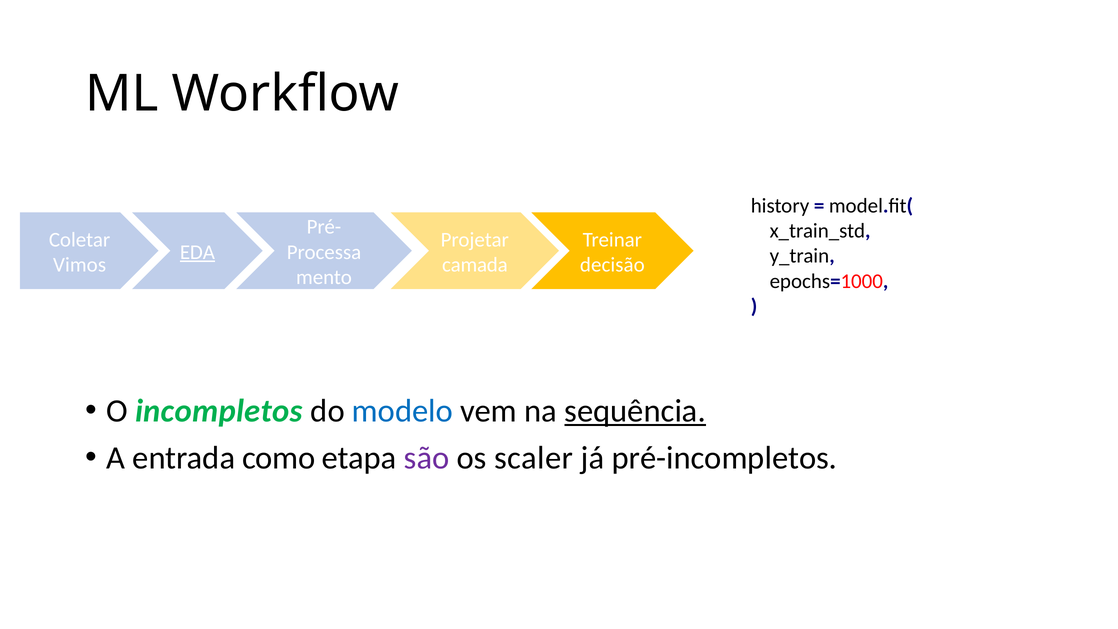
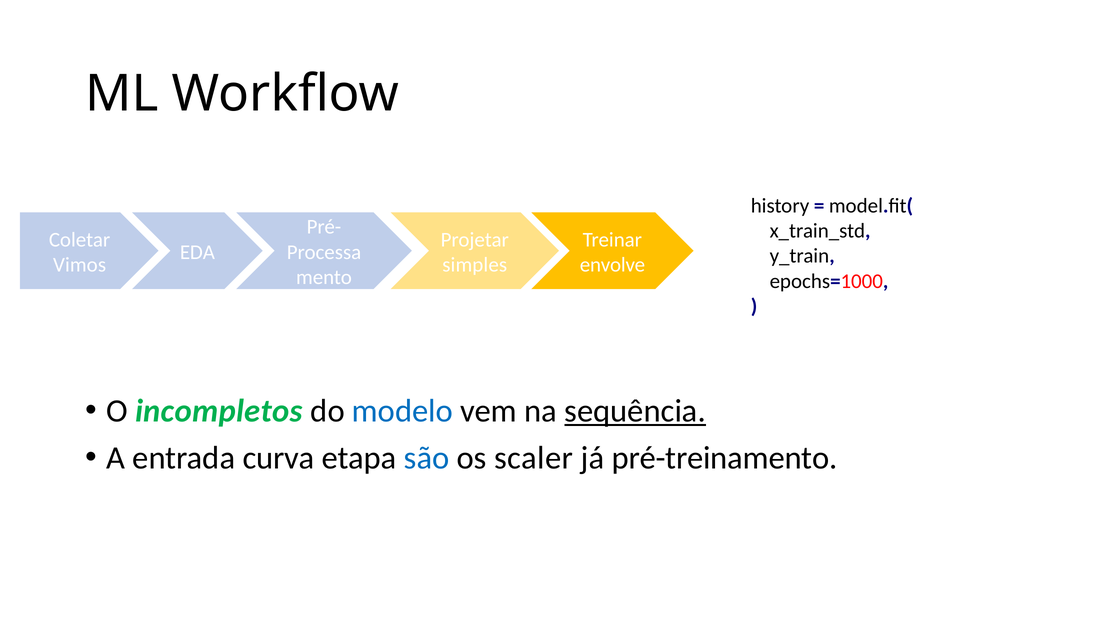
EDA underline: present -> none
camada: camada -> simples
decisão: decisão -> envolve
como: como -> curva
são colour: purple -> blue
pré-incompletos: pré-incompletos -> pré-treinamento
